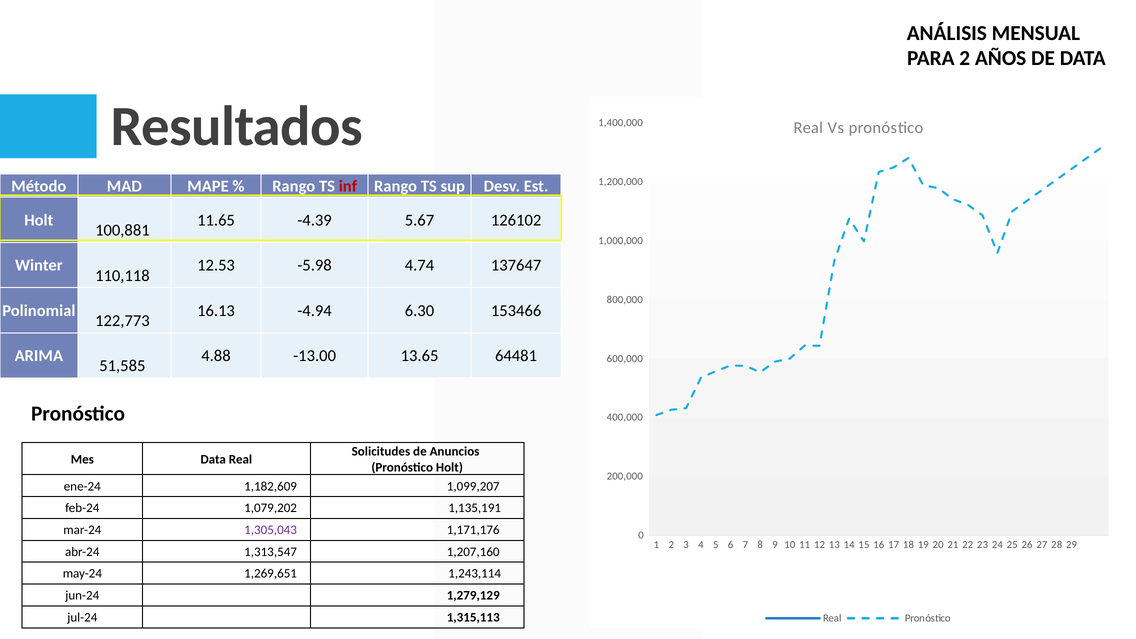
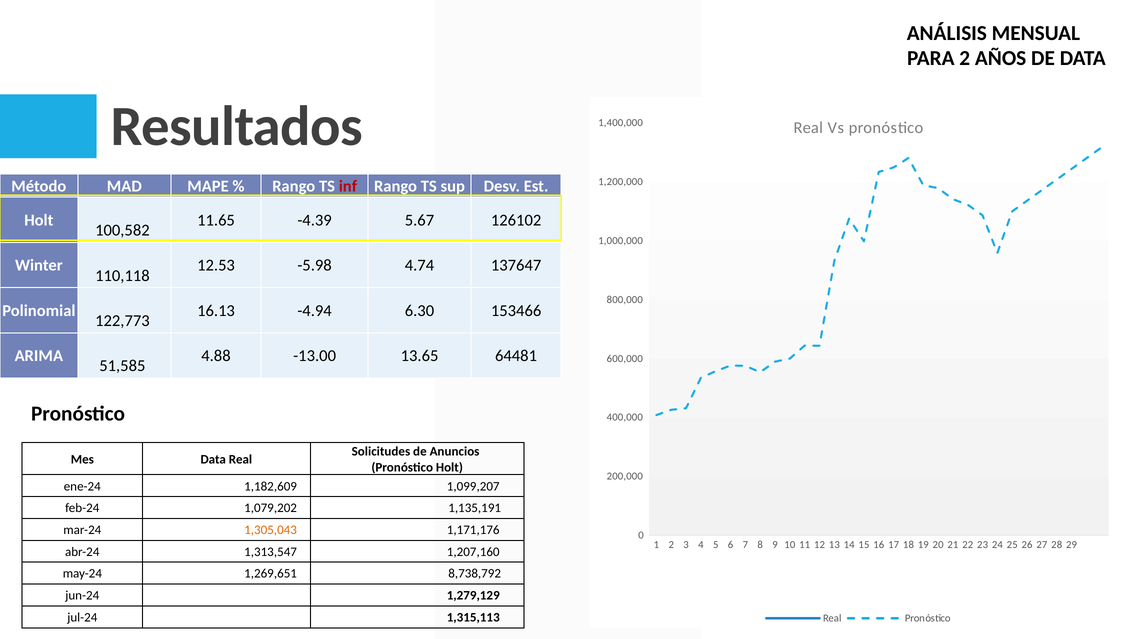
100,881: 100,881 -> 100,582
1,305,043 colour: purple -> orange
1,243,114: 1,243,114 -> 8,738,792
